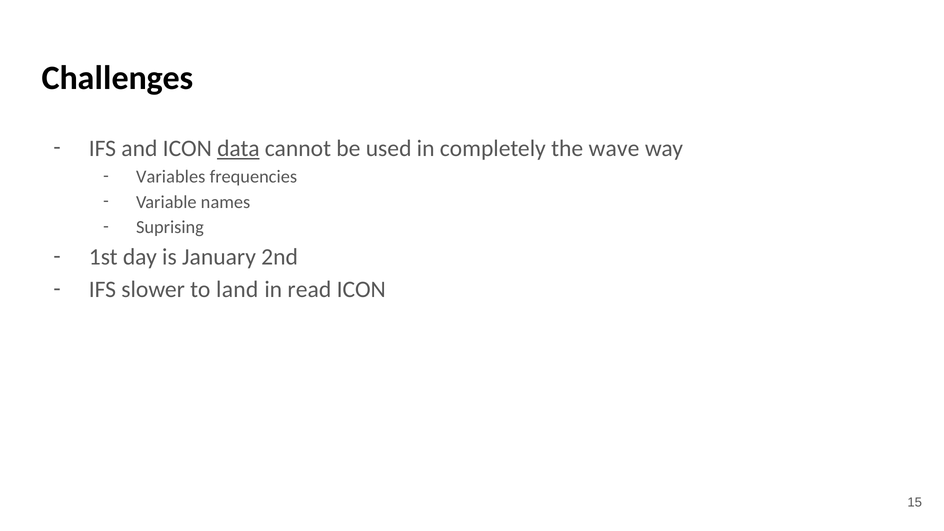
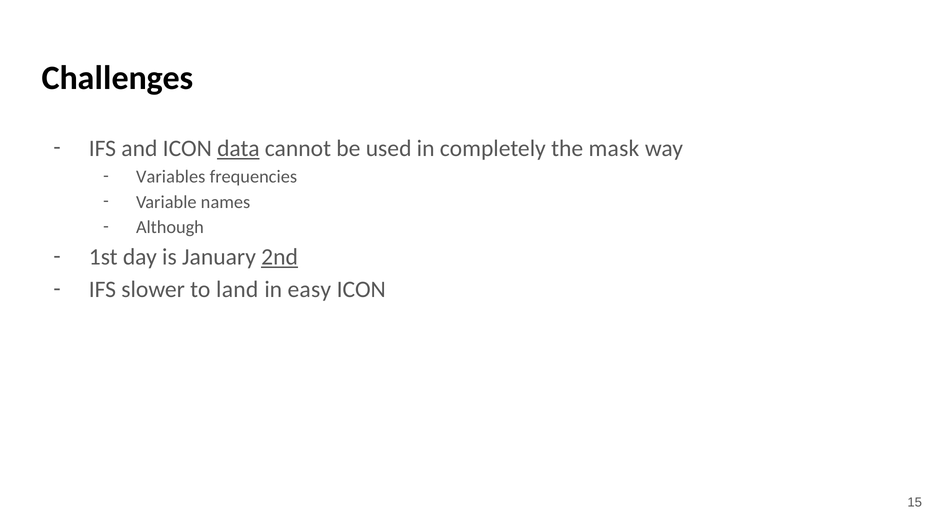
wave: wave -> mask
Suprising: Suprising -> Although
2nd underline: none -> present
read: read -> easy
